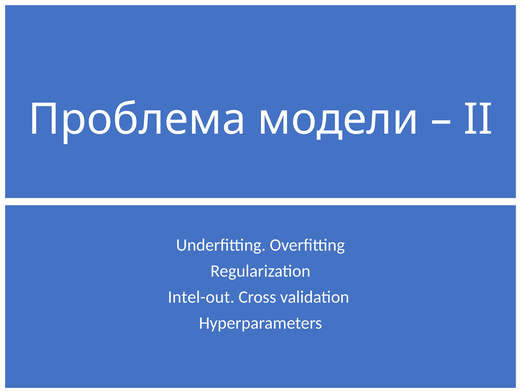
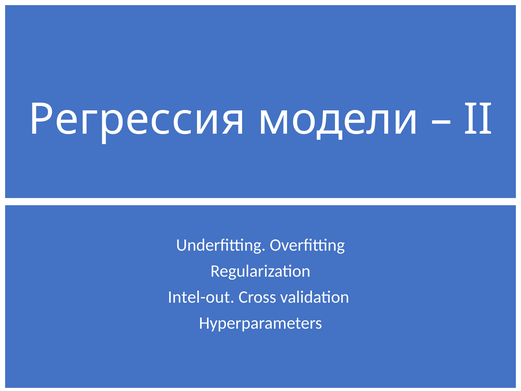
Проблема: Проблема -> Регрессия
